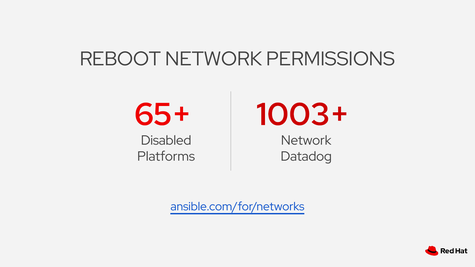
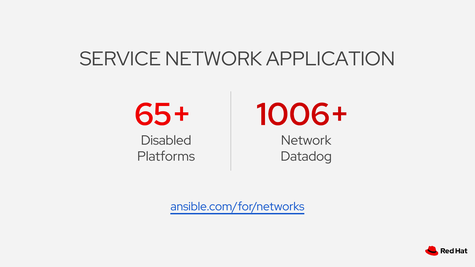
REBOOT: REBOOT -> SERVICE
PERMISSIONS: PERMISSIONS -> APPLICATION
1003+: 1003+ -> 1006+
